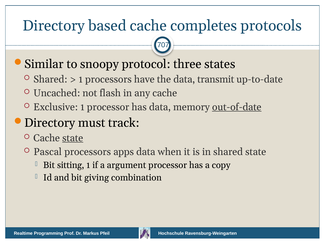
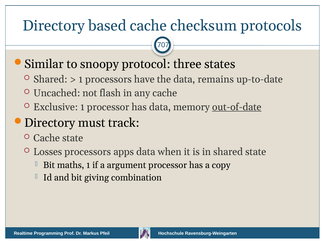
completes: completes -> checksum
transmit: transmit -> remains
state at (73, 138) underline: present -> none
Pascal: Pascal -> Losses
sitting: sitting -> maths
